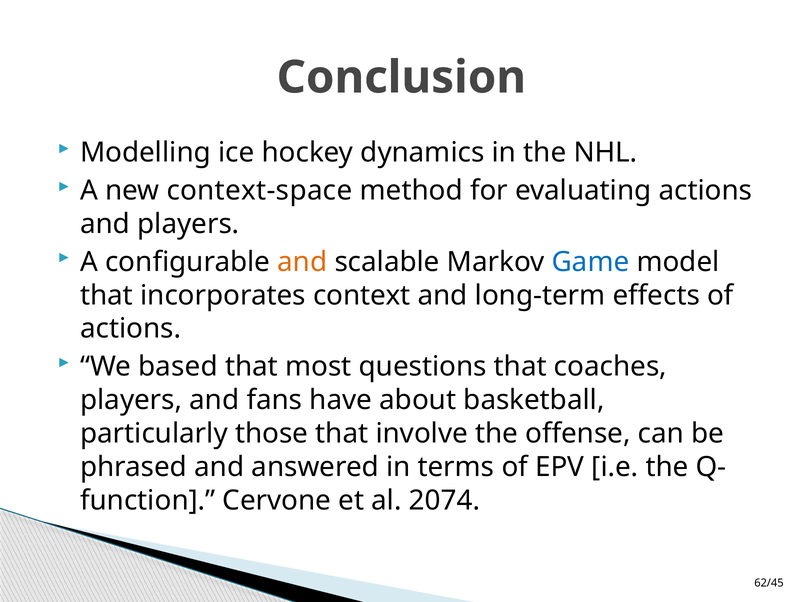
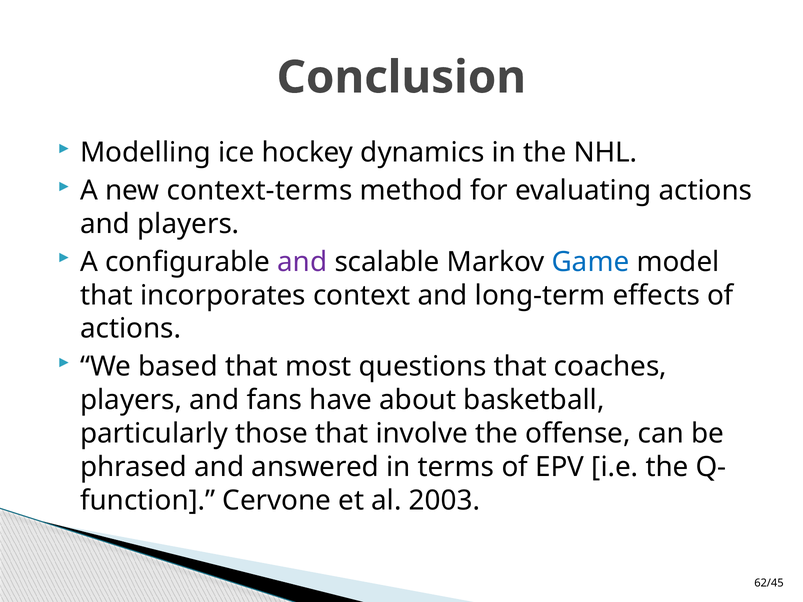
context-space: context-space -> context-terms
and at (302, 262) colour: orange -> purple
2074: 2074 -> 2003
